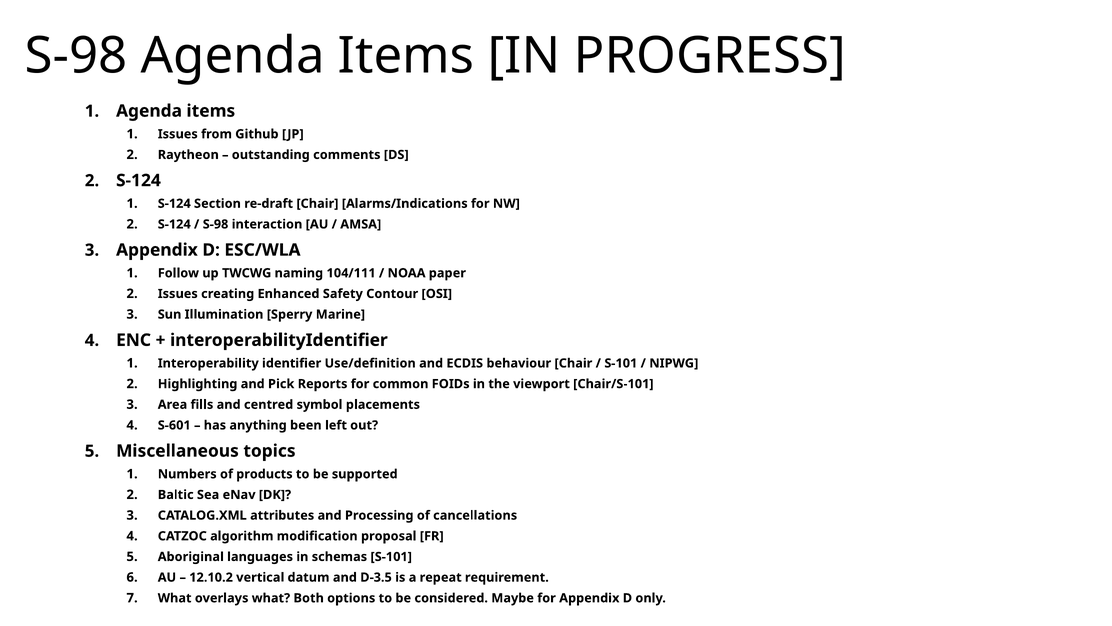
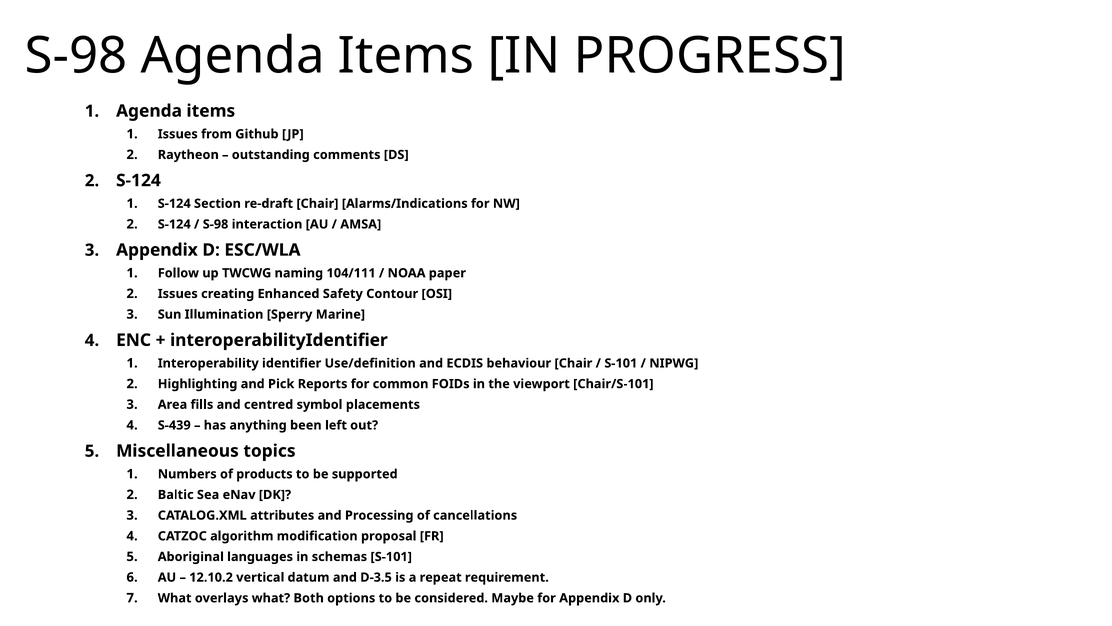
S-601: S-601 -> S-439
